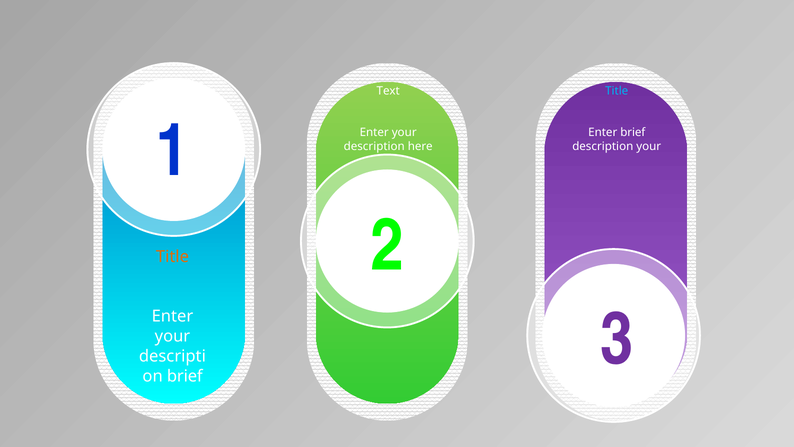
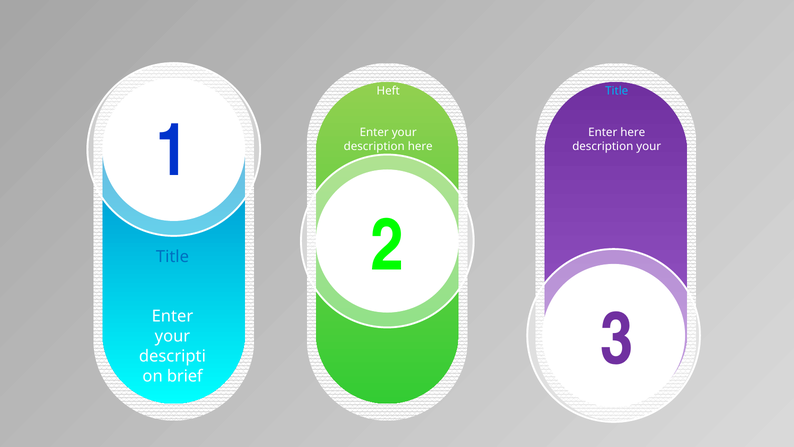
Text: Text -> Heft
Enter brief: brief -> here
Title at (172, 257) colour: orange -> blue
